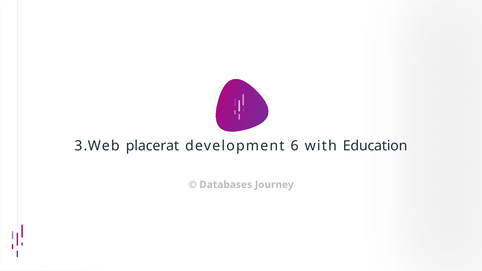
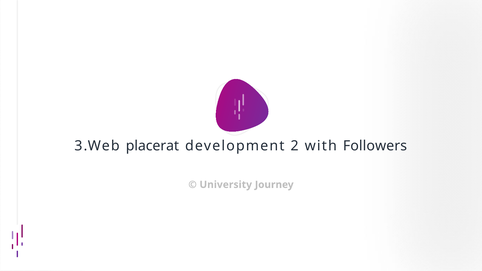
6: 6 -> 2
Education: Education -> Followers
Databases: Databases -> University
